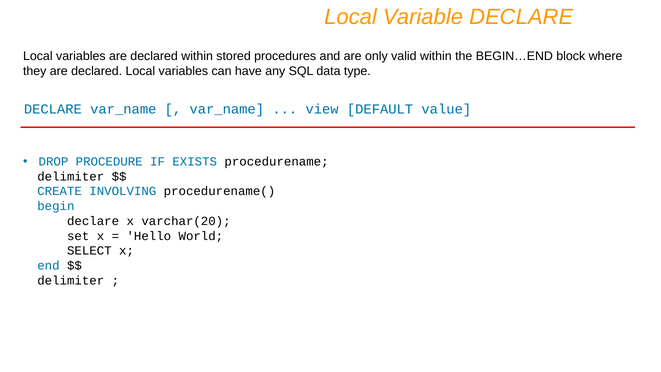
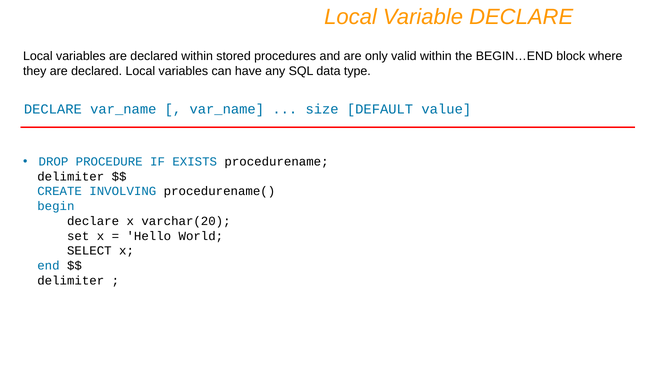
view: view -> size
